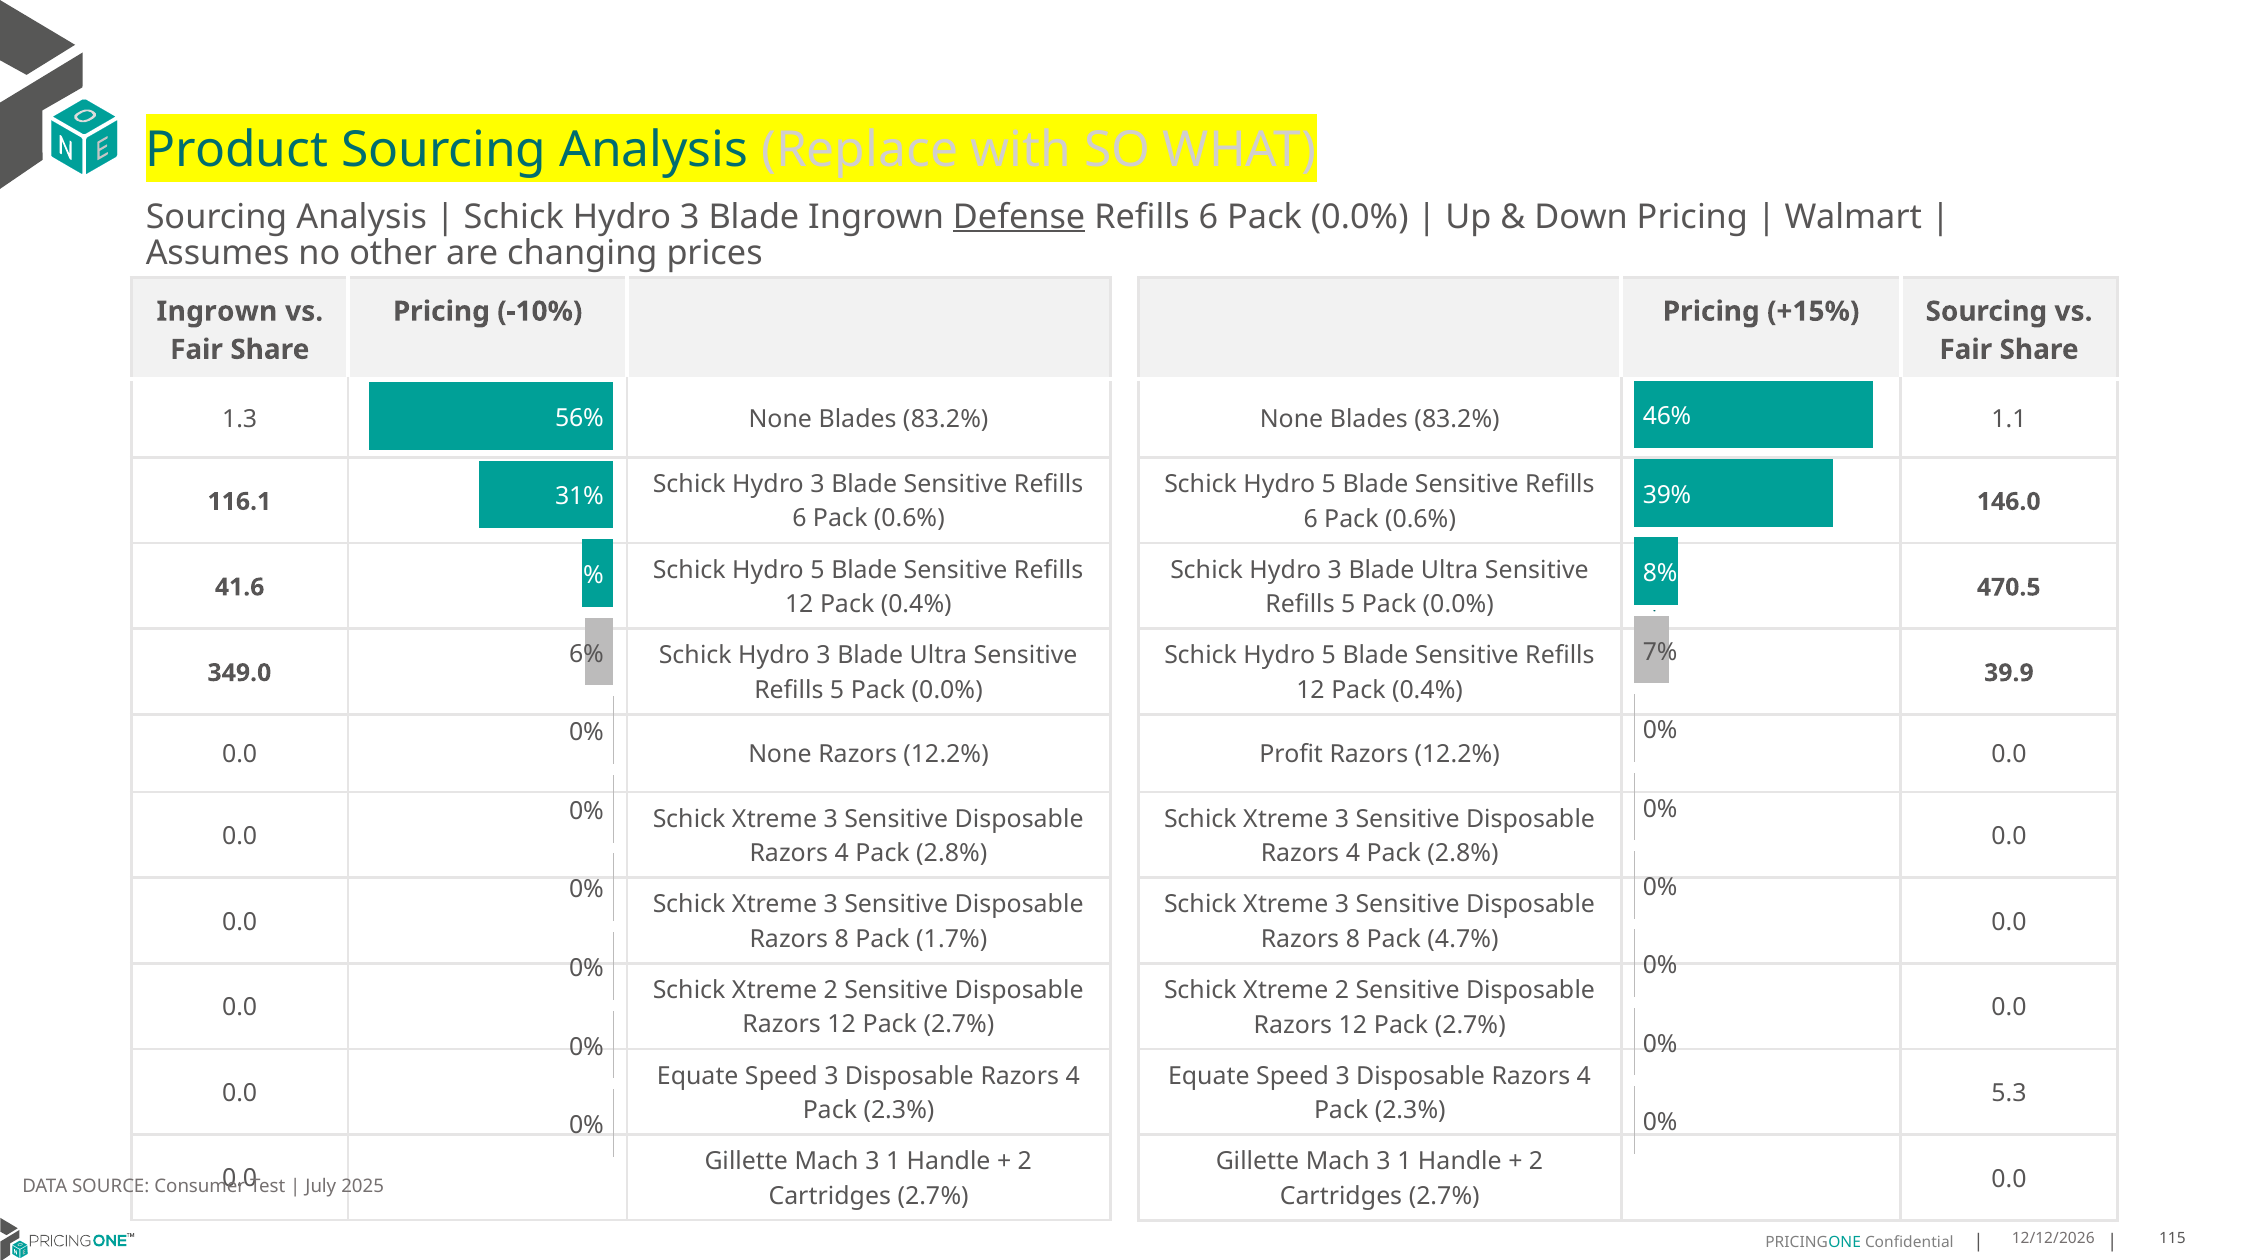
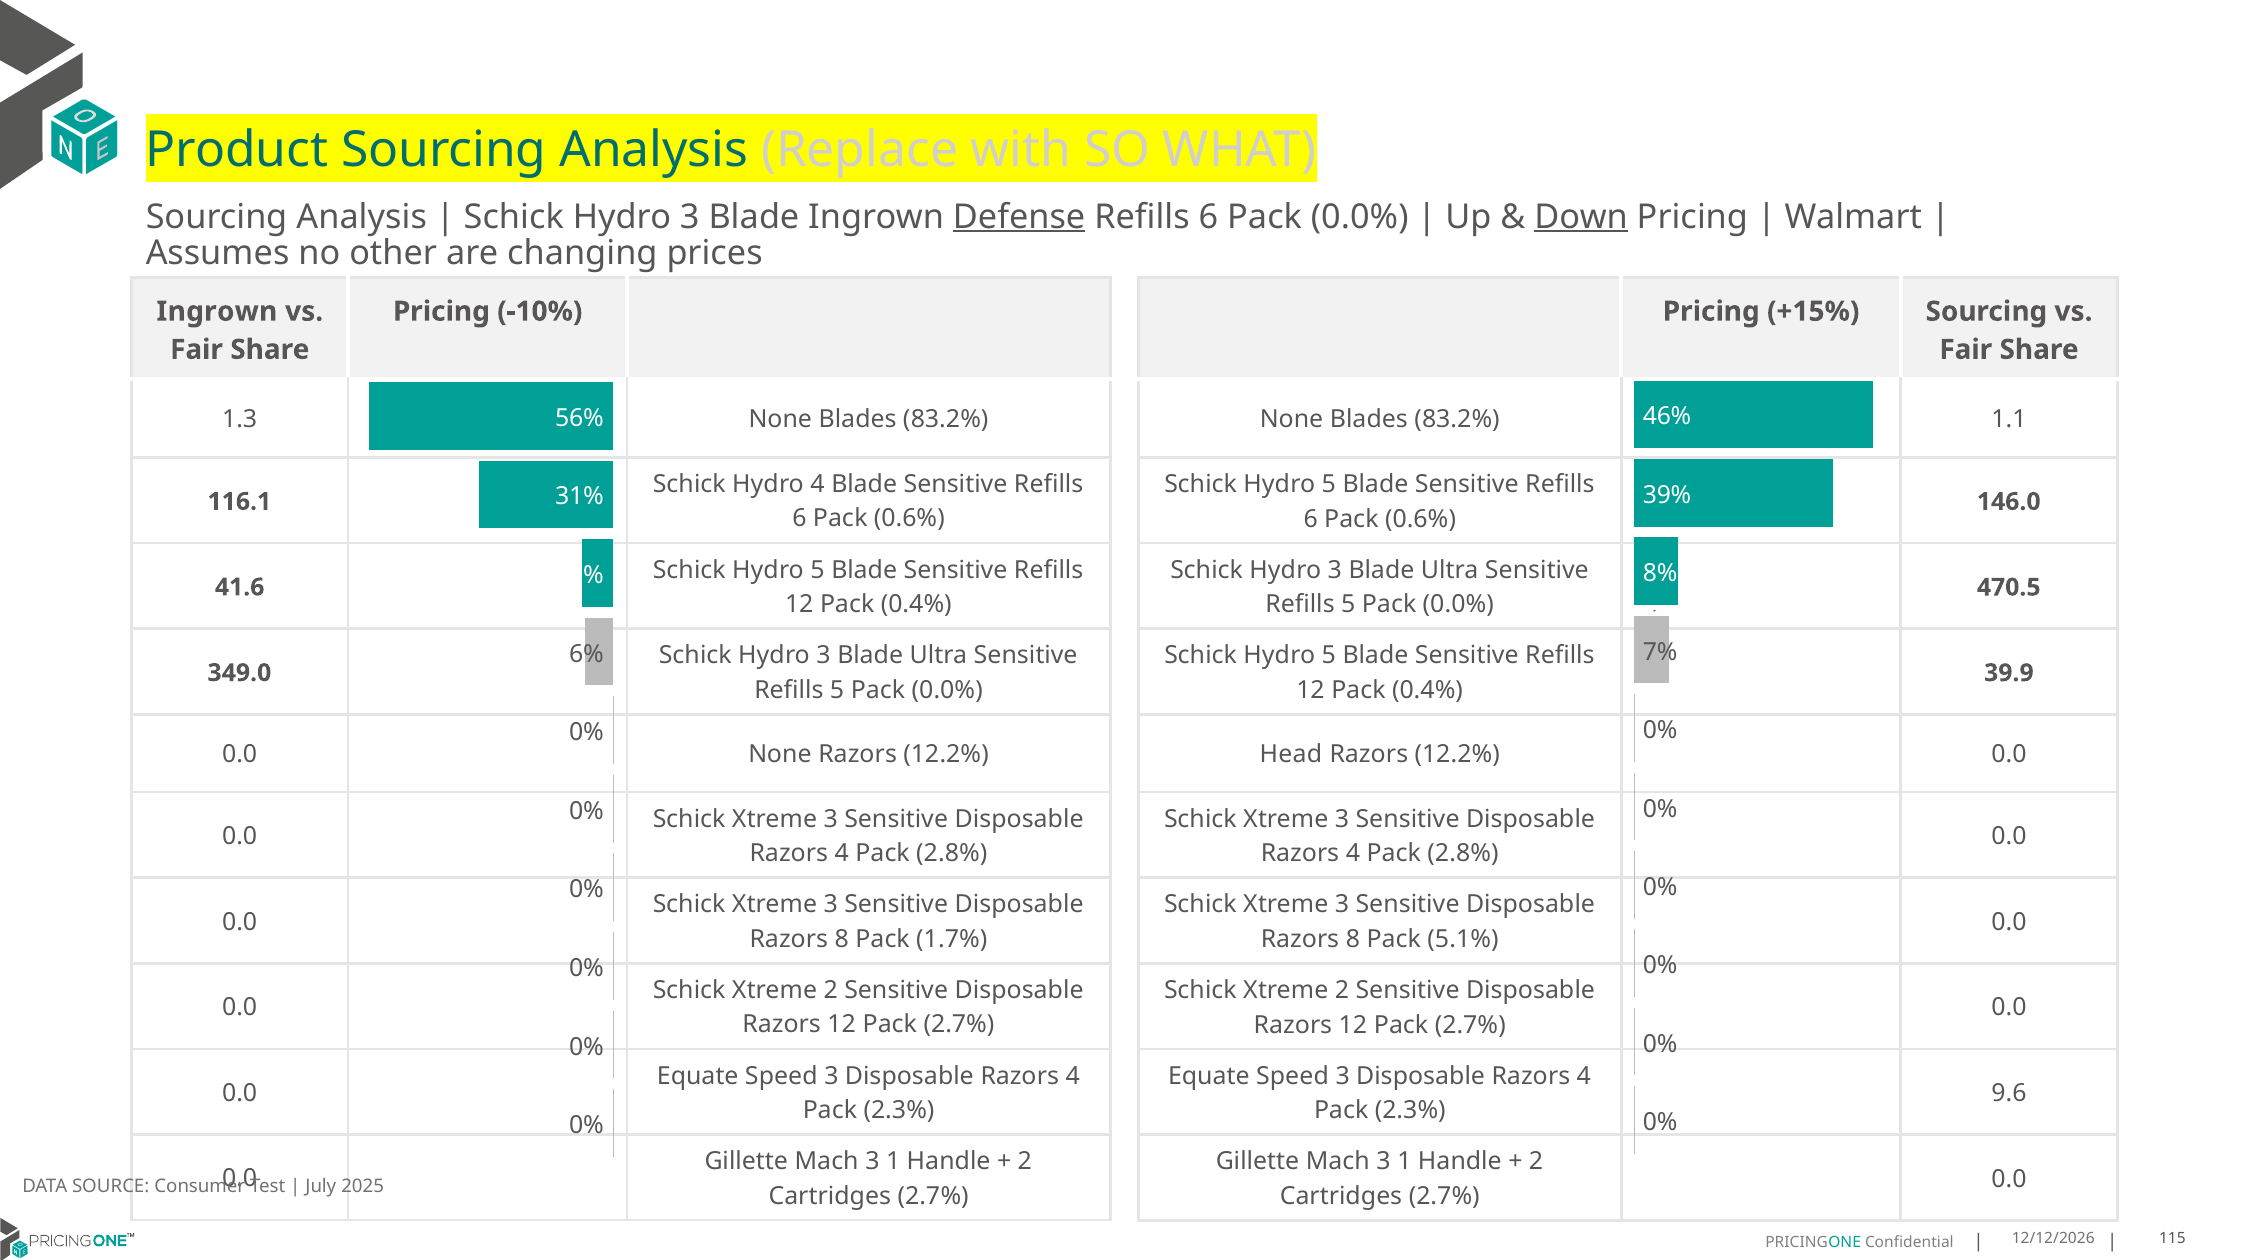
Down underline: none -> present
3 at (817, 485): 3 -> 4
Profit: Profit -> Head
4.7%: 4.7% -> 5.1%
5.3: 5.3 -> 9.6
